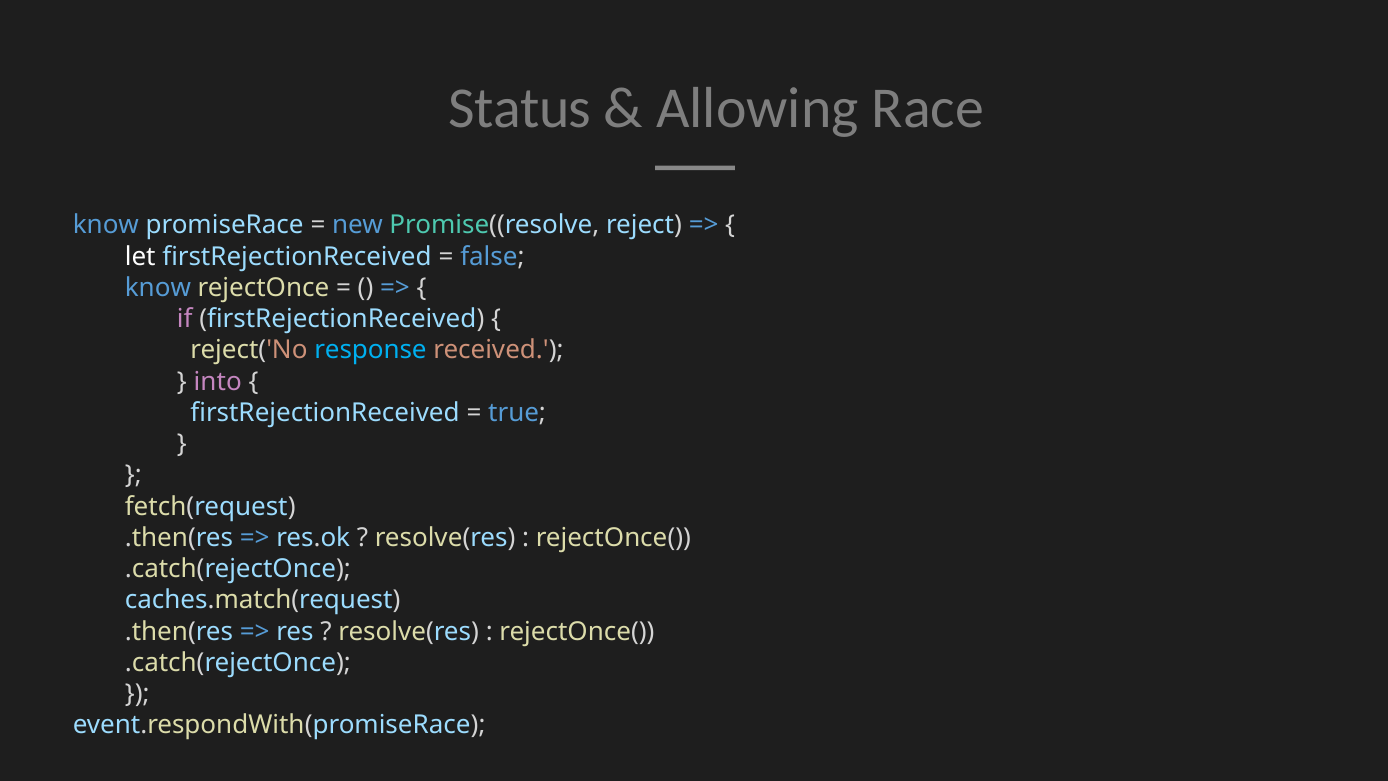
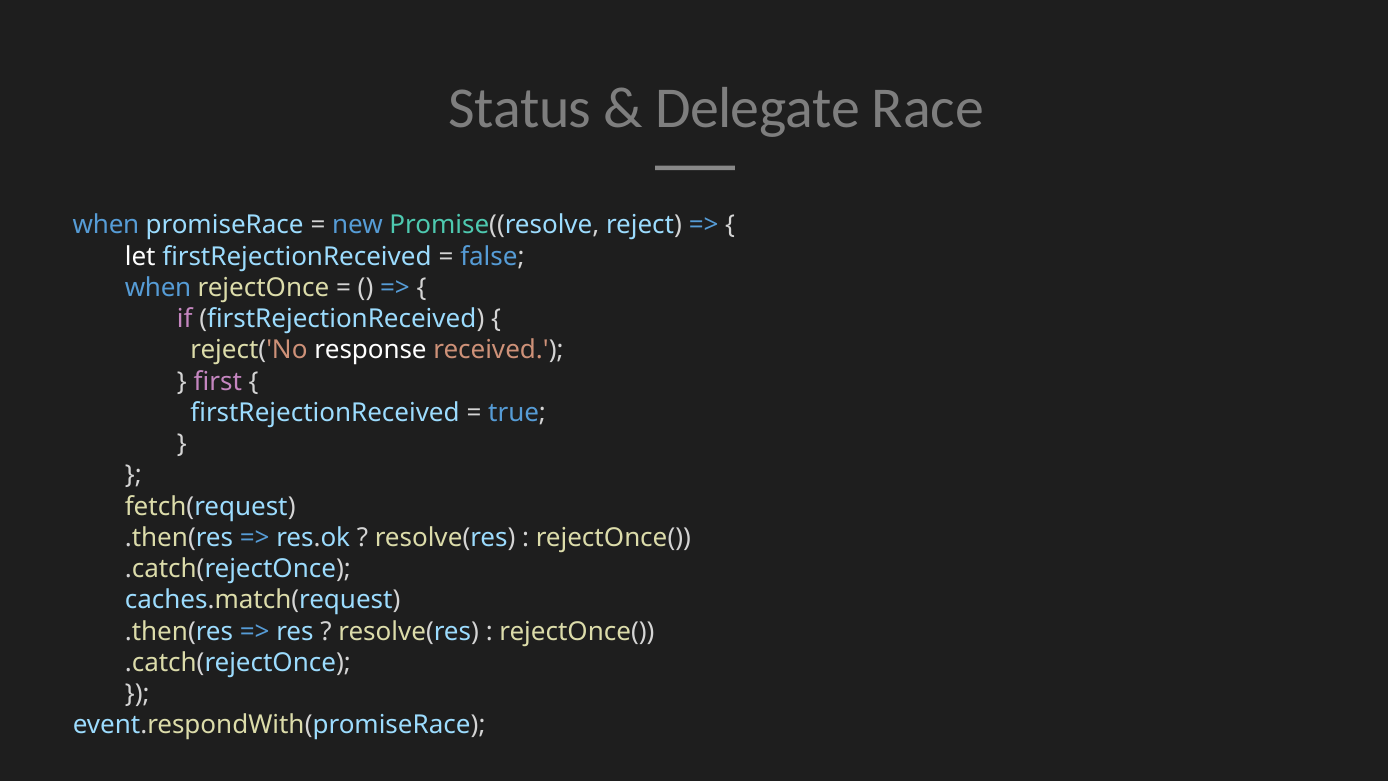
Allowing: Allowing -> Delegate
know at (106, 225): know -> when
know at (158, 288): know -> when
response colour: light blue -> white
into: into -> first
